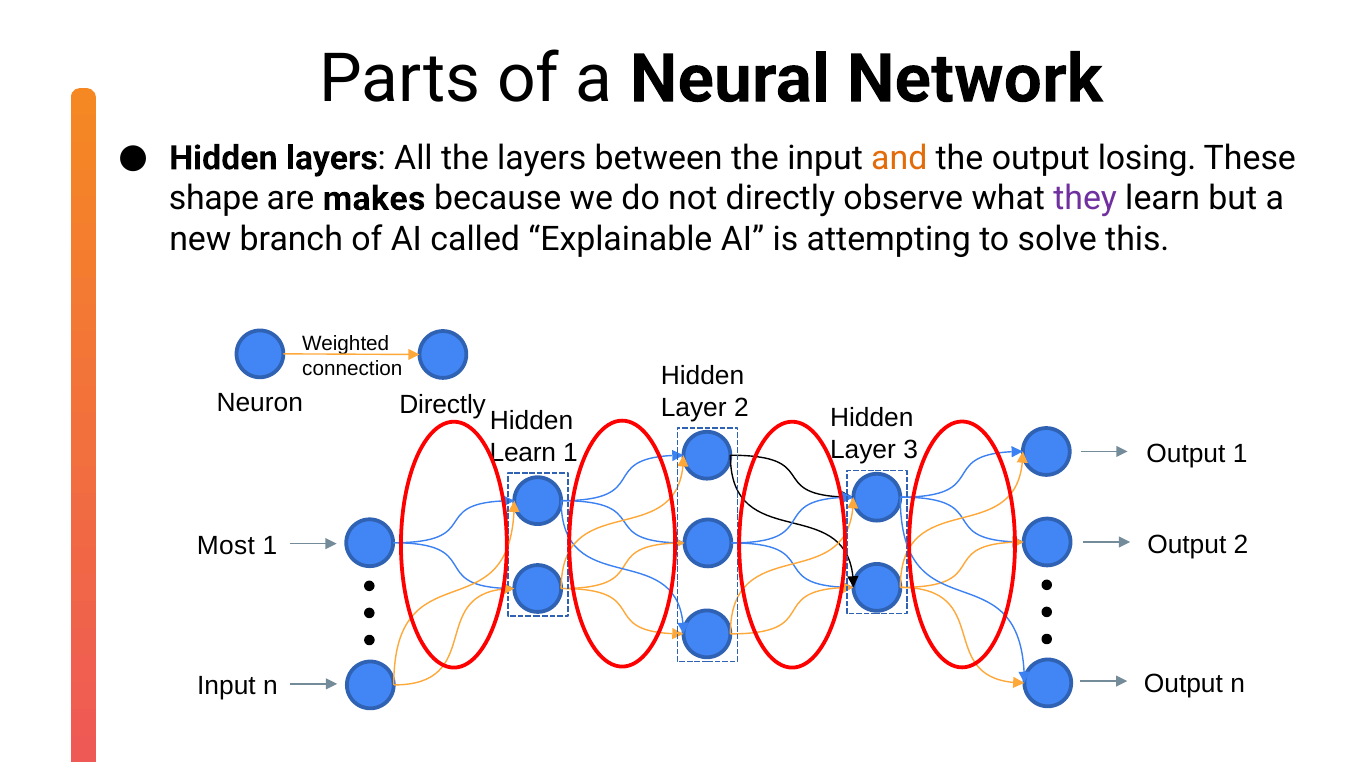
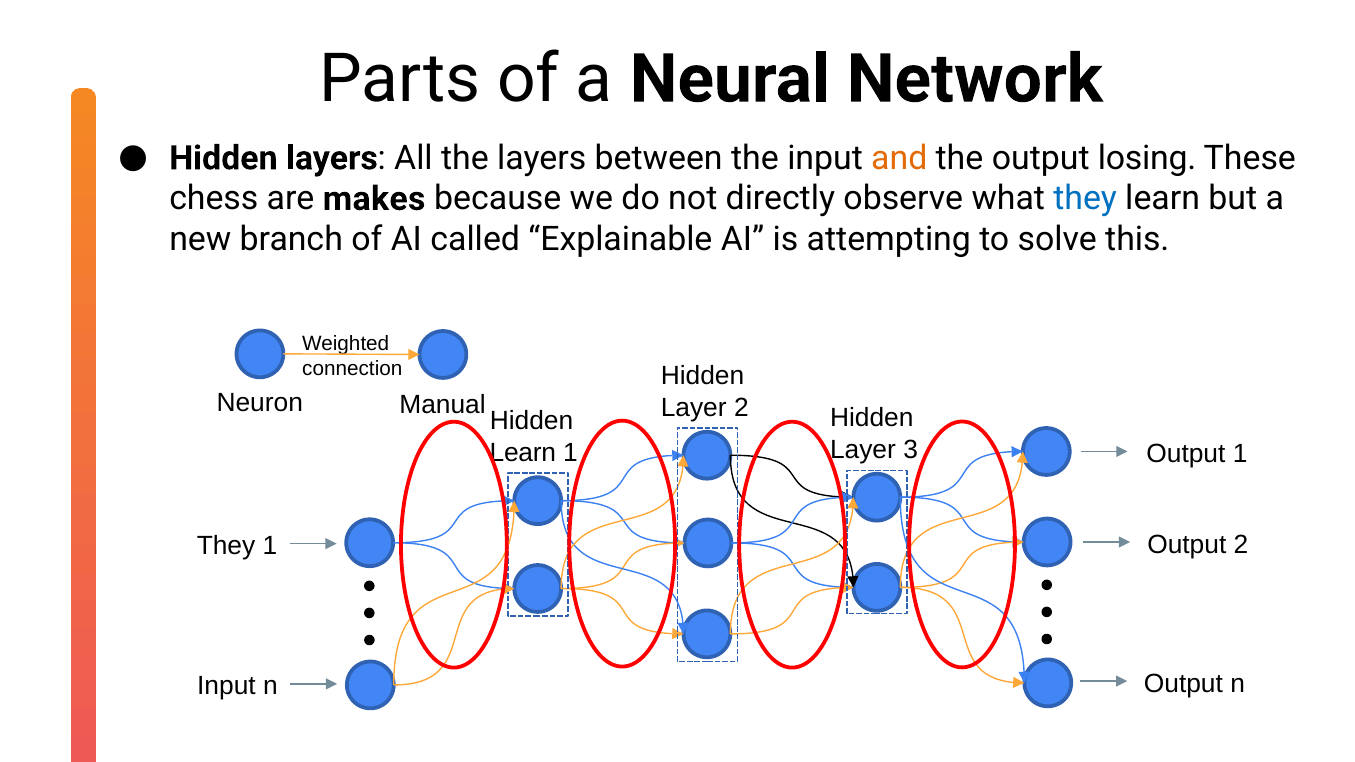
shape: shape -> chess
they at (1085, 199) colour: purple -> blue
Neuron Directly: Directly -> Manual
Most at (226, 546): Most -> They
